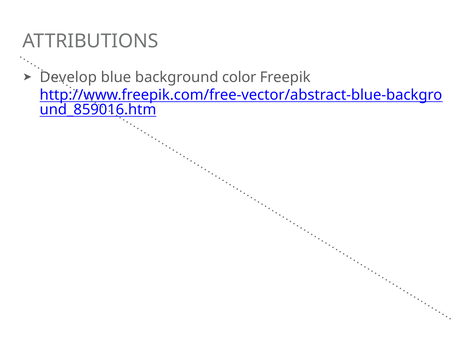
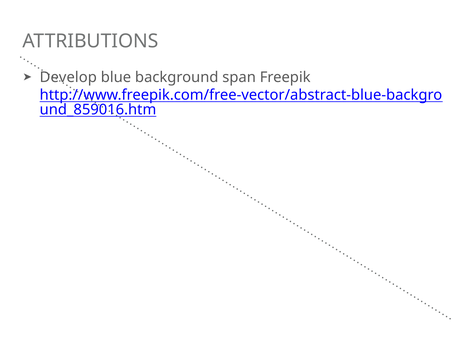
color: color -> span
